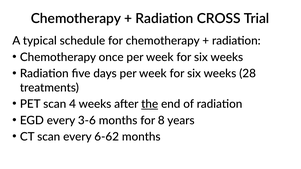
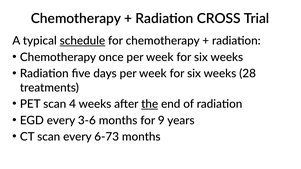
schedule underline: none -> present
8: 8 -> 9
6-62: 6-62 -> 6-73
